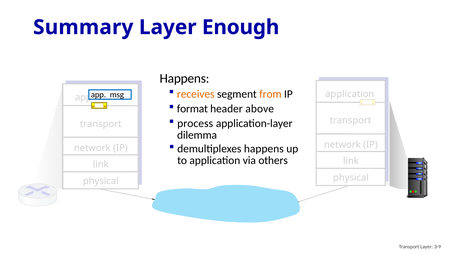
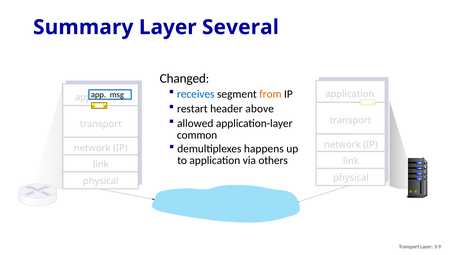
Enough: Enough -> Several
Happens at (184, 79): Happens -> Changed
receives colour: orange -> blue
format: format -> restart
process: process -> allowed
dilemma: dilemma -> common
